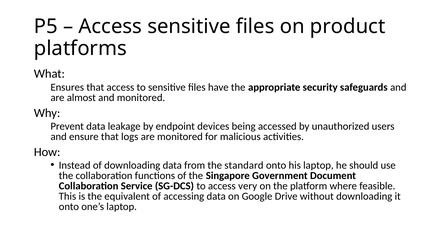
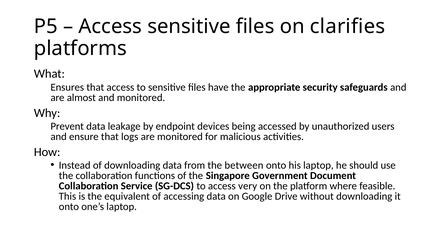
product: product -> clarifies
standard: standard -> between
